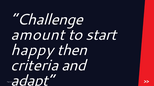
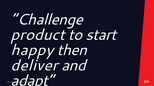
amount: amount -> product
criteria: criteria -> deliver
